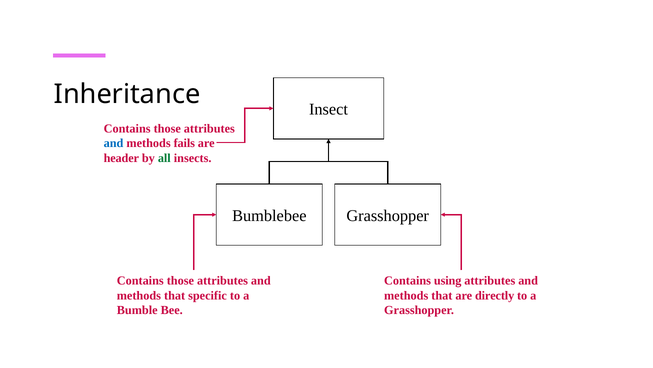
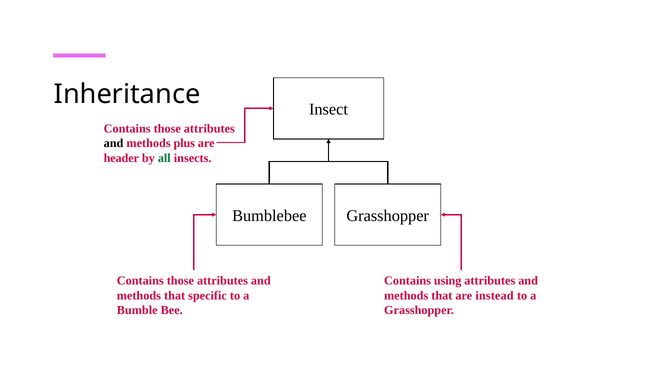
and at (114, 143) colour: blue -> black
fails: fails -> plus
directly: directly -> instead
